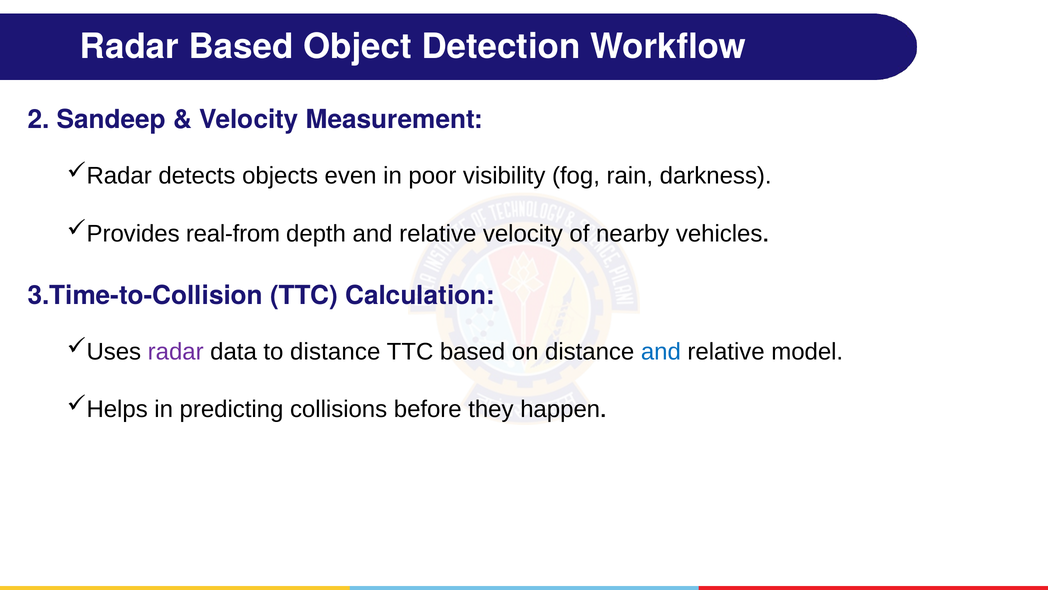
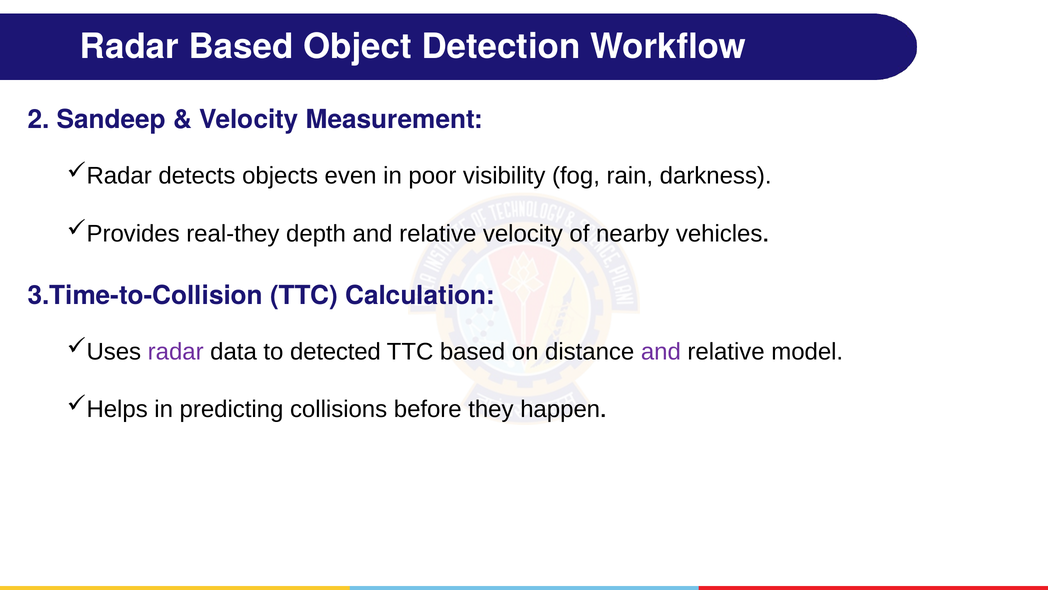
real-from: real-from -> real-they
to distance: distance -> detected
and at (661, 351) colour: blue -> purple
